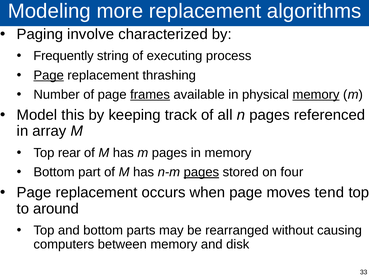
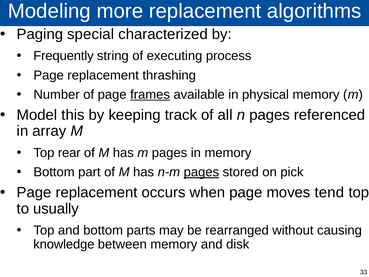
involve: involve -> special
Page at (49, 75) underline: present -> none
memory at (316, 94) underline: present -> none
four: four -> pick
around: around -> usually
computers: computers -> knowledge
